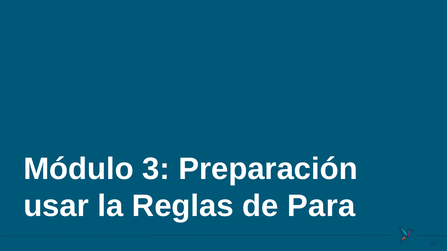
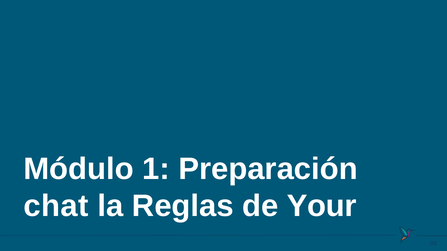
3: 3 -> 1
usar: usar -> chat
Para: Para -> Your
